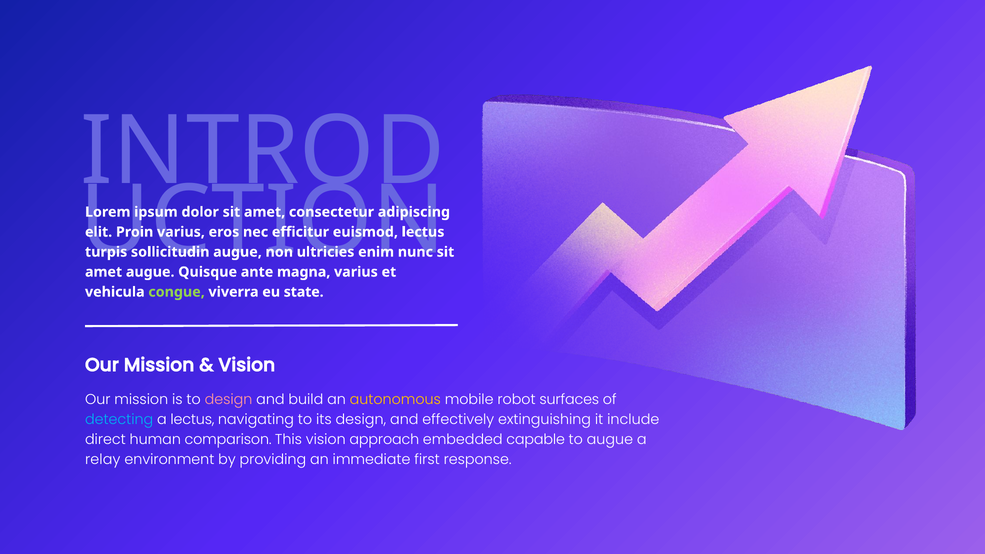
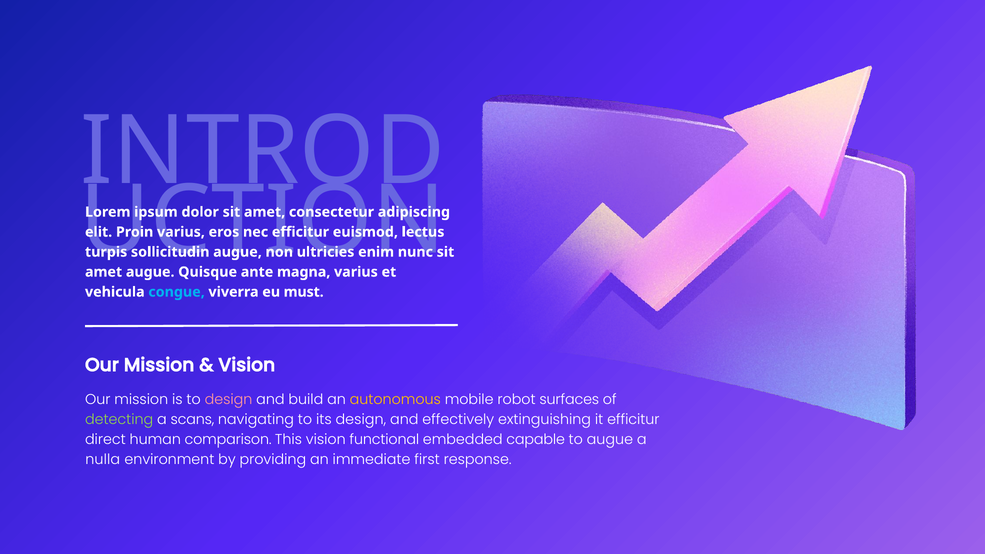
congue colour: light green -> light blue
state: state -> must
detecting colour: light blue -> light green
a lectus: lectus -> scans
it include: include -> efficitur
approach: approach -> functional
relay: relay -> nulla
